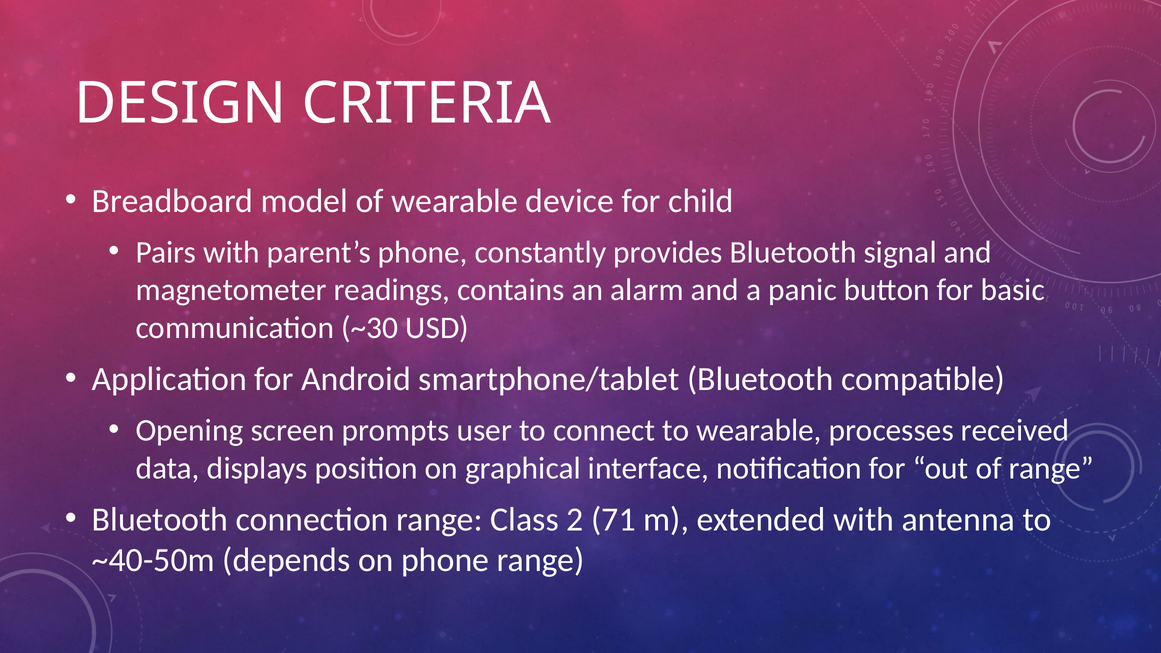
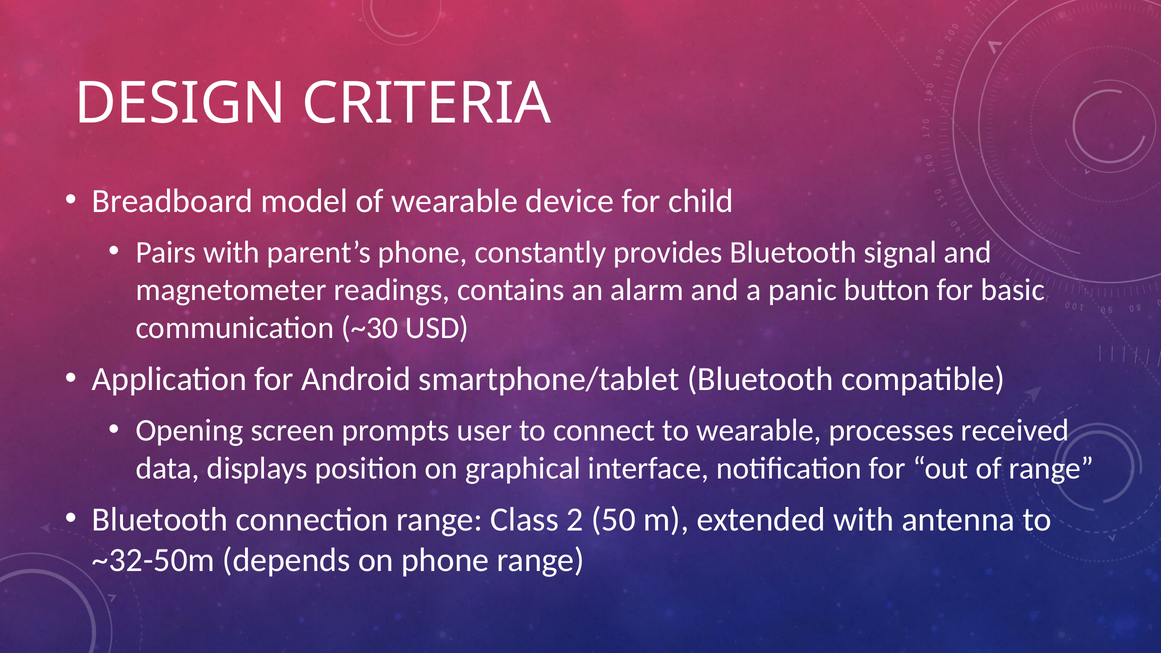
71: 71 -> 50
~40-50m: ~40-50m -> ~32-50m
